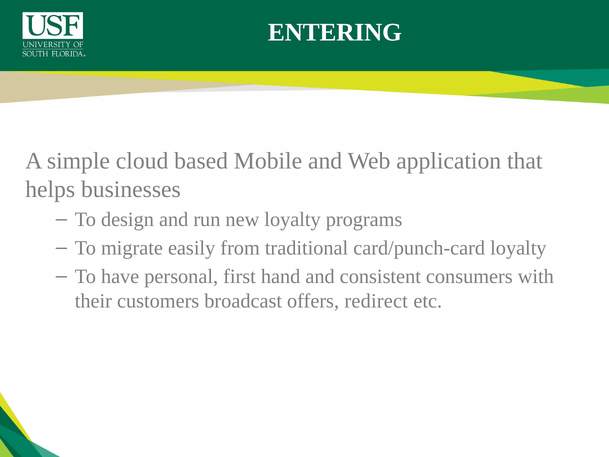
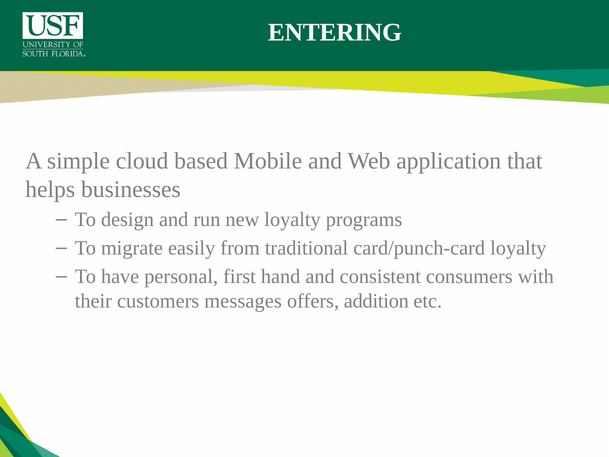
broadcast: broadcast -> messages
redirect: redirect -> addition
